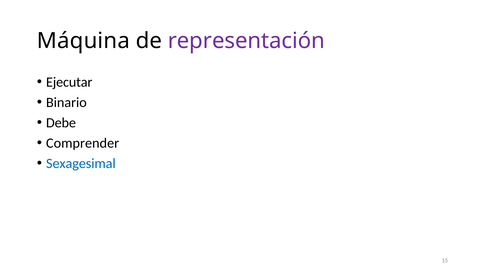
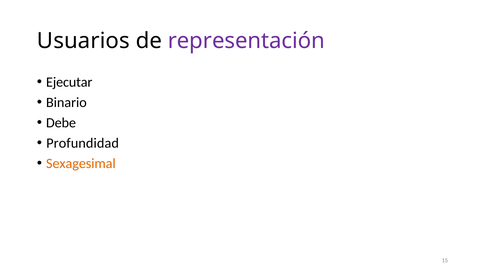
Máquina: Máquina -> Usuarios
Comprender: Comprender -> Profundidad
Sexagesimal colour: blue -> orange
